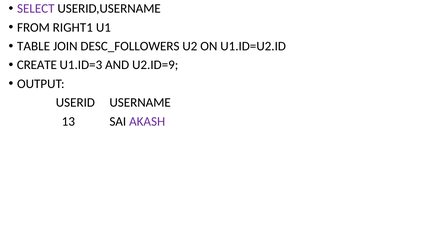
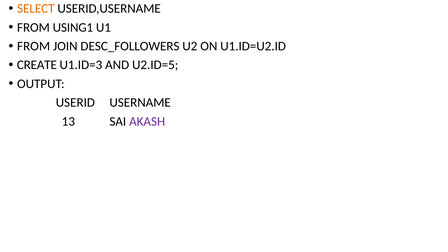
SELECT colour: purple -> orange
RIGHT1: RIGHT1 -> USING1
TABLE at (34, 46): TABLE -> FROM
U2.ID=9: U2.ID=9 -> U2.ID=5
